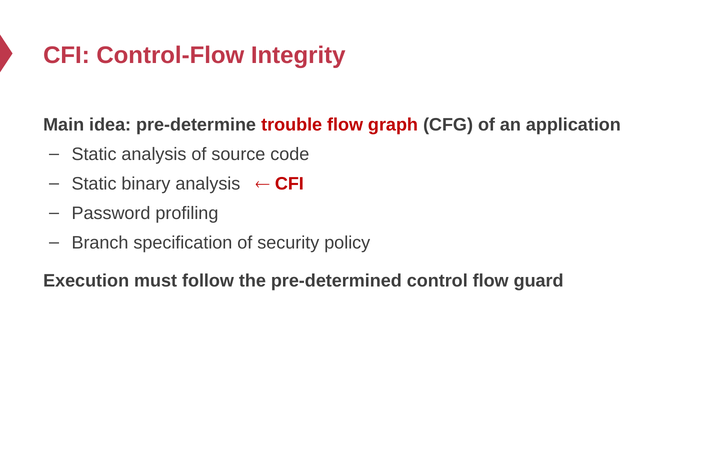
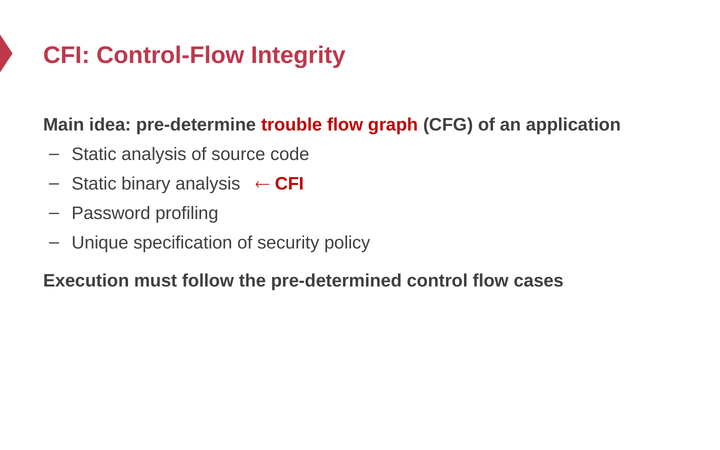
Branch: Branch -> Unique
guard: guard -> cases
